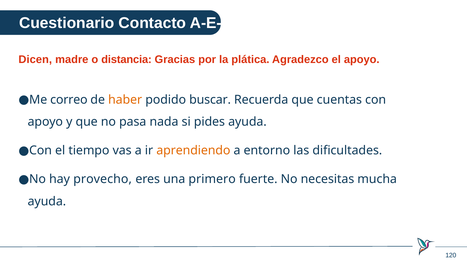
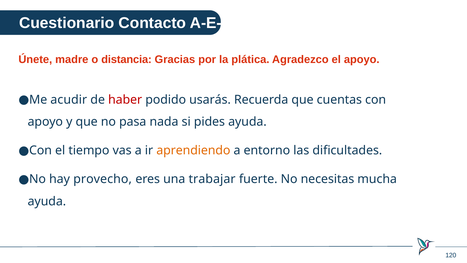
Dicen: Dicen -> Únete
correo: correo -> acudir
haber colour: orange -> red
buscar: buscar -> usarás
primero: primero -> trabajar
